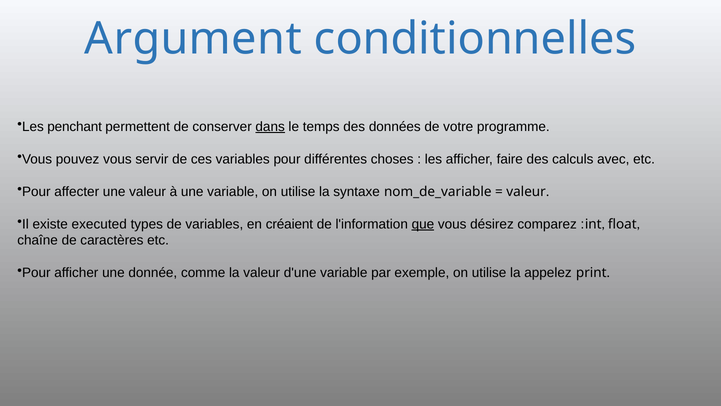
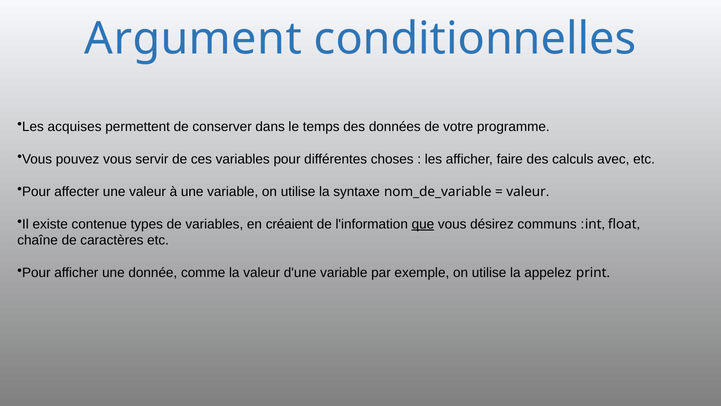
penchant: penchant -> acquises
dans underline: present -> none
executed: executed -> contenue
comparez: comparez -> communs
